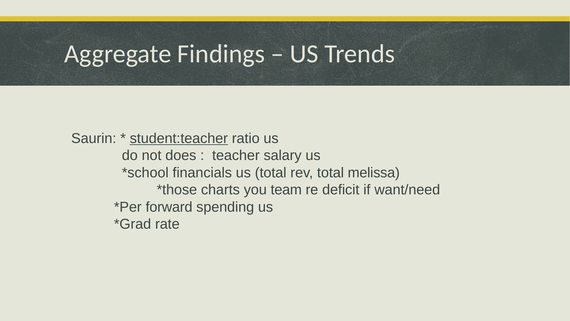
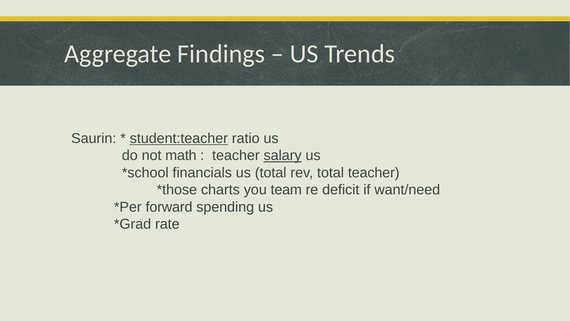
does: does -> math
salary underline: none -> present
total melissa: melissa -> teacher
